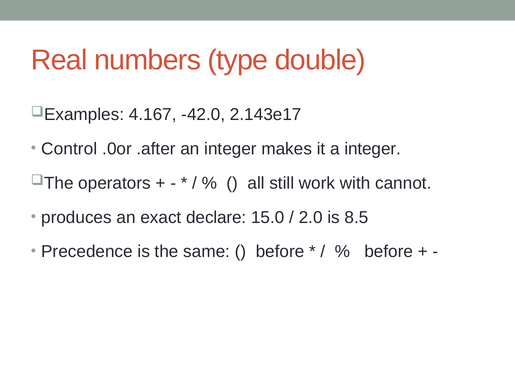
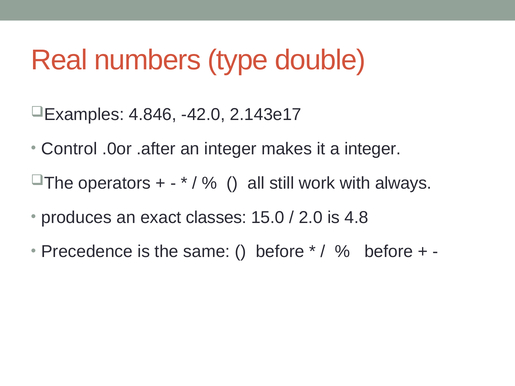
4.167: 4.167 -> 4.846
cannot: cannot -> always
declare: declare -> classes
8.5: 8.5 -> 4.8
